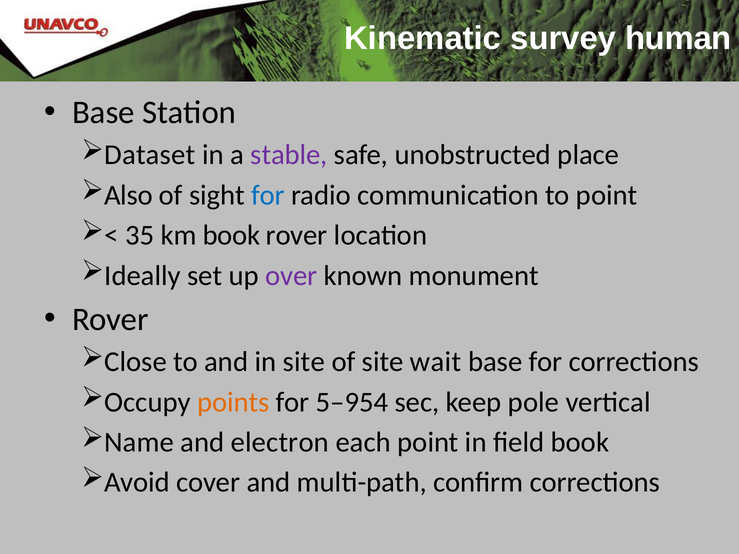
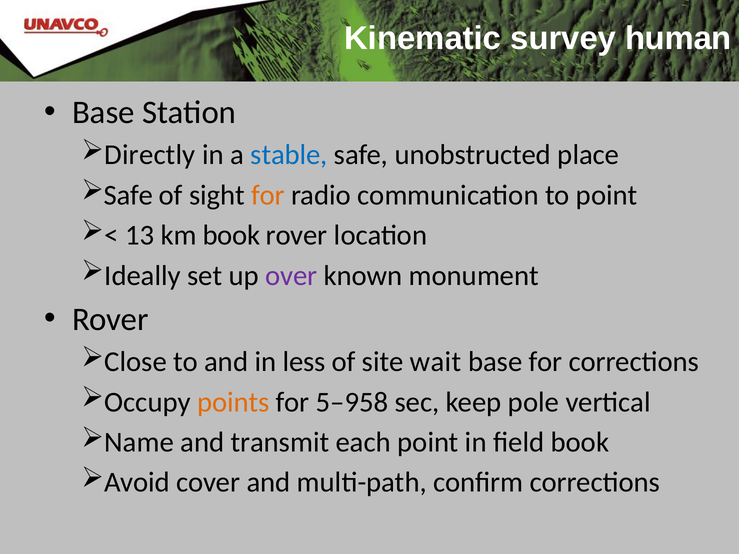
Dataset: Dataset -> Directly
stable colour: purple -> blue
Also at (128, 195): Also -> Safe
for at (268, 195) colour: blue -> orange
35: 35 -> 13
in site: site -> less
5–954: 5–954 -> 5–958
electron: electron -> transmit
